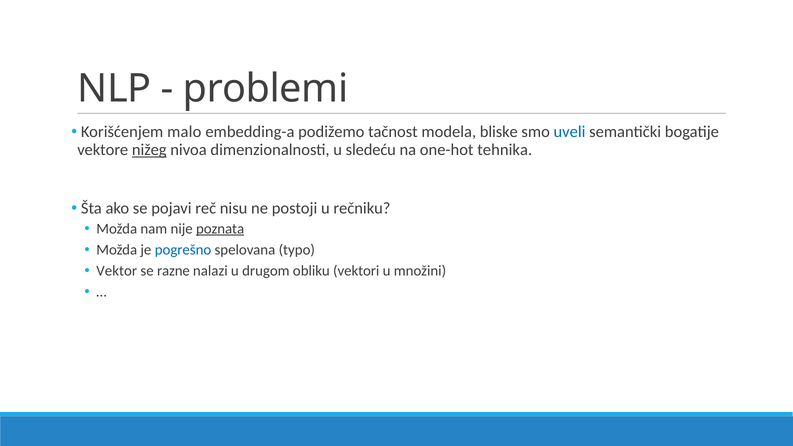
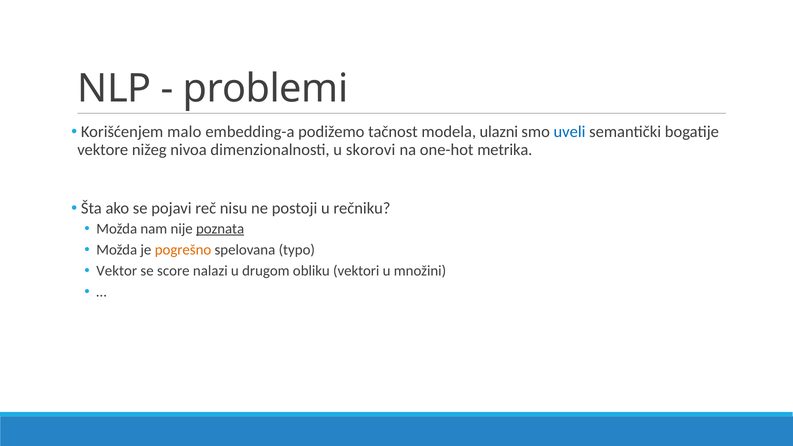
bliske: bliske -> ulazni
nižeg underline: present -> none
sledeću: sledeću -> skorovi
tehnika: tehnika -> metrika
pogrešno colour: blue -> orange
razne: razne -> score
